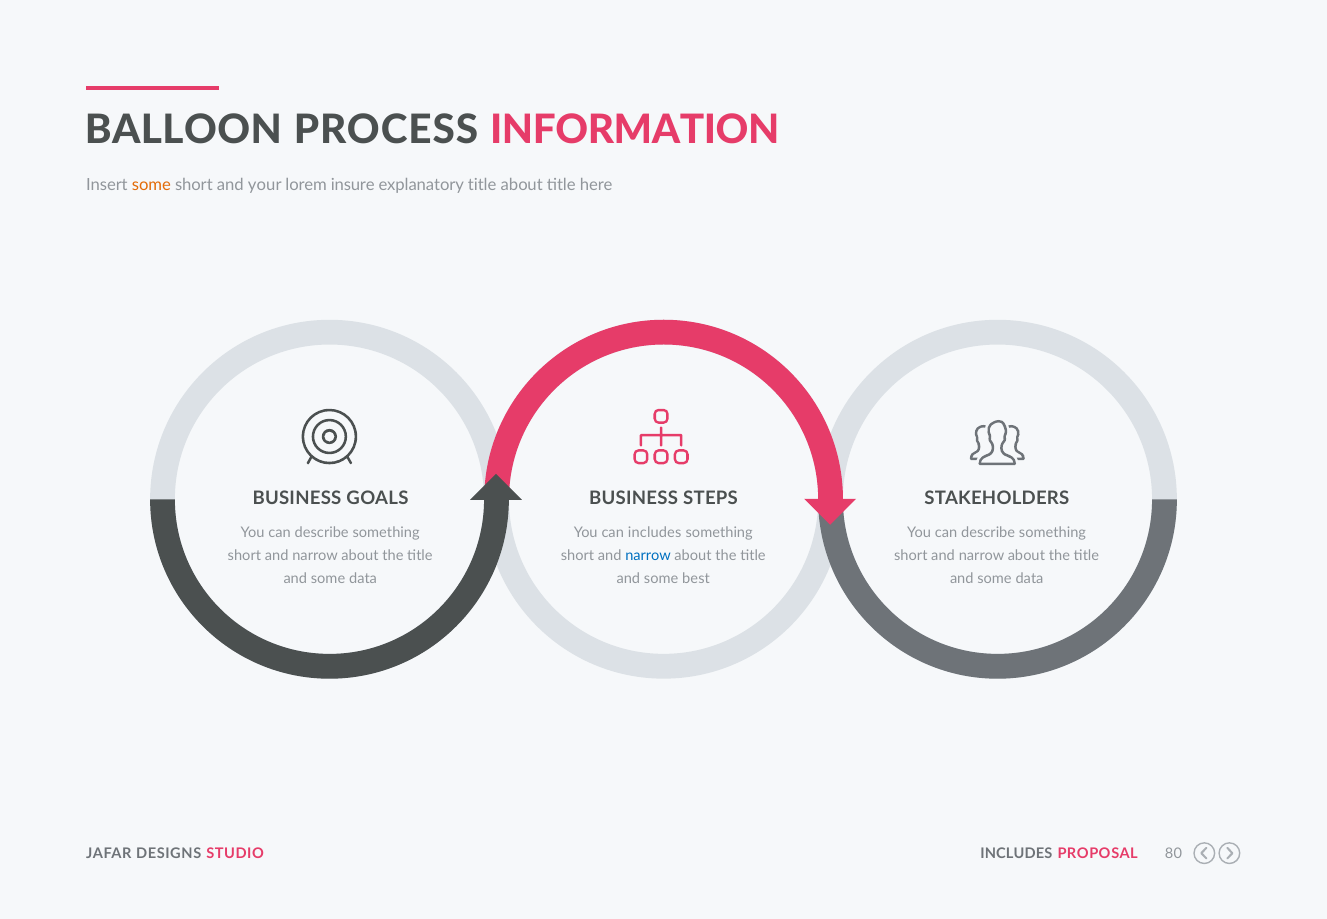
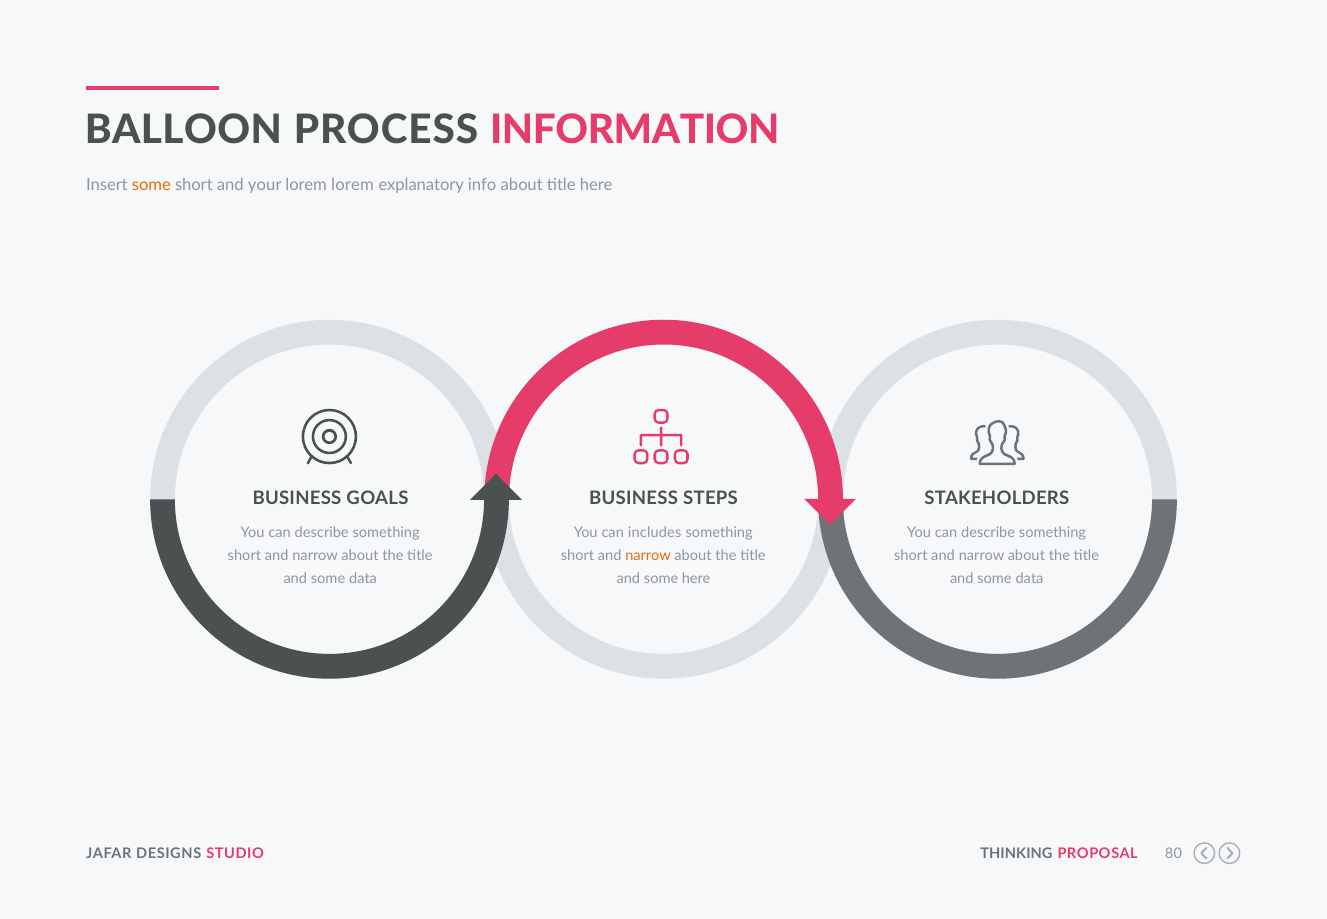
lorem insure: insure -> lorem
explanatory title: title -> info
narrow at (648, 555) colour: blue -> orange
some best: best -> here
INCLUDES at (1016, 853): INCLUDES -> THINKING
